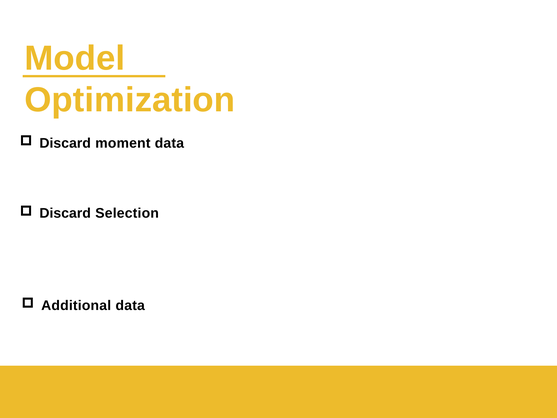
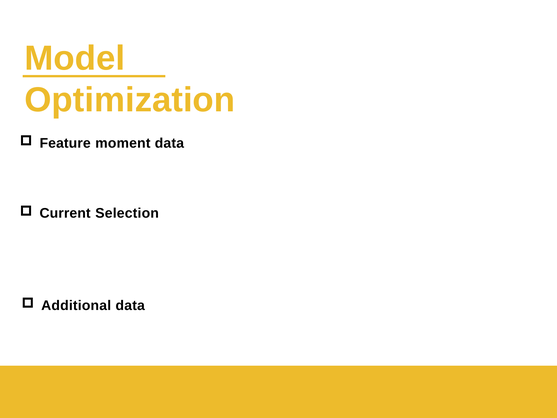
Discard at (65, 143): Discard -> Feature
Discard at (65, 213): Discard -> Current
